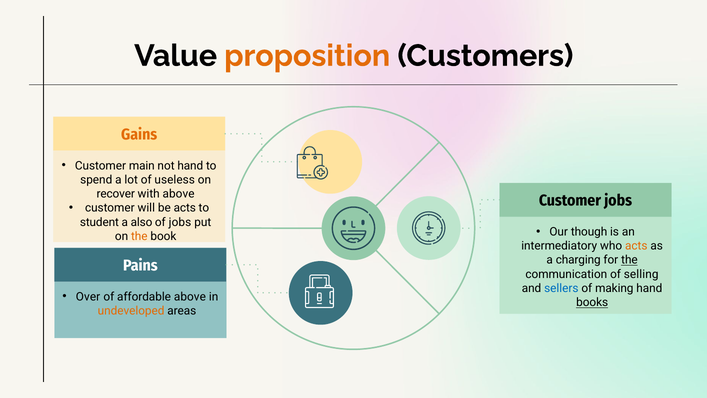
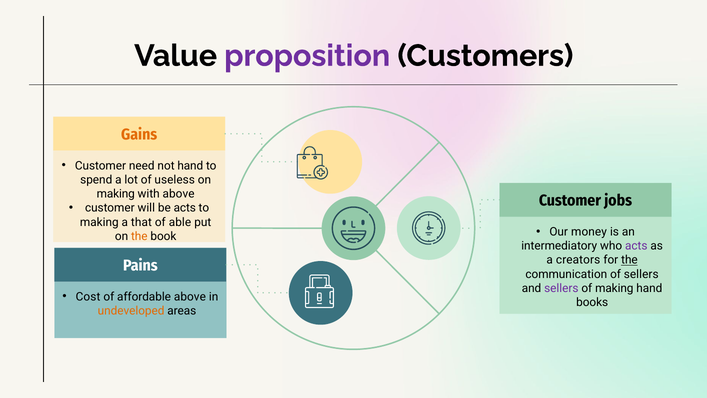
proposition colour: orange -> purple
main: main -> need
recover at (116, 194): recover -> making
student at (99, 222): student -> making
also: also -> that
of jobs: jobs -> able
though: though -> money
acts at (636, 246) colour: orange -> purple
charging: charging -> creators
of selling: selling -> sellers
sellers at (561, 288) colour: blue -> purple
Over: Over -> Cost
books underline: present -> none
